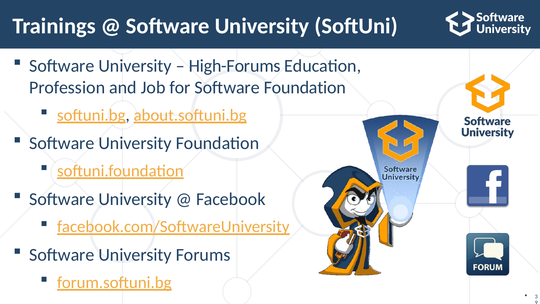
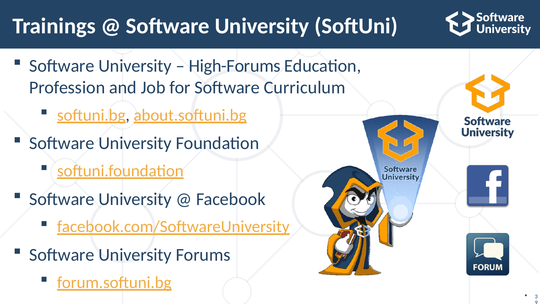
Software Foundation: Foundation -> Curriculum
